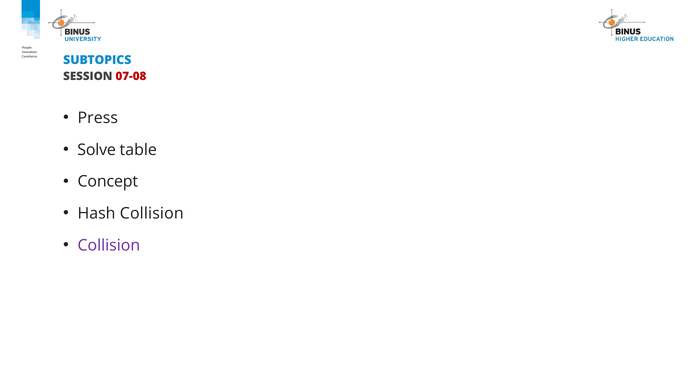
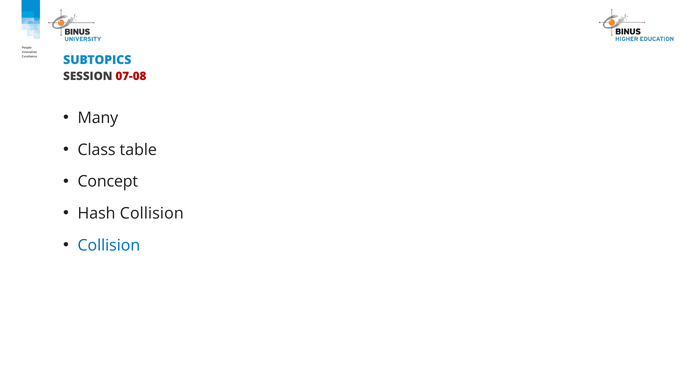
Press: Press -> Many
Solve: Solve -> Class
Collision at (109, 245) colour: purple -> blue
